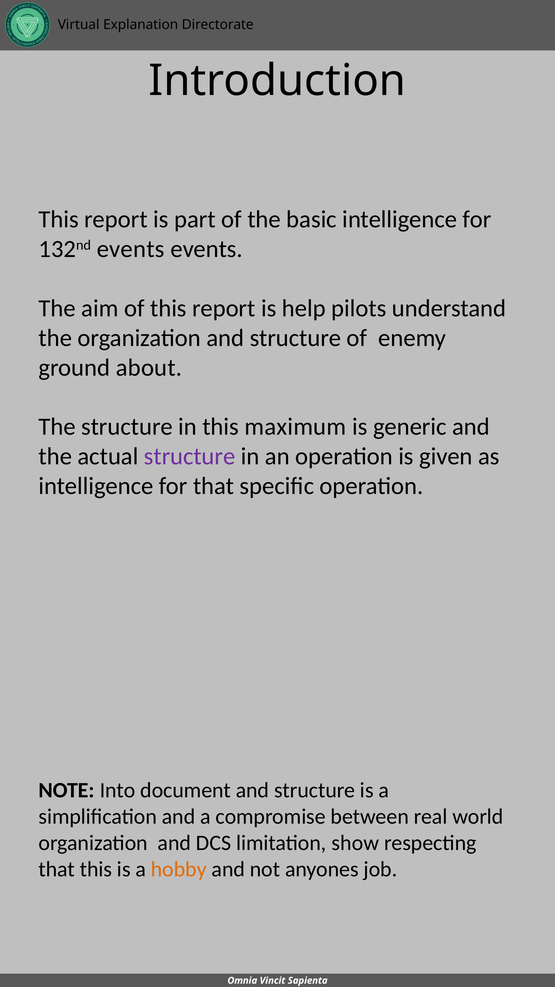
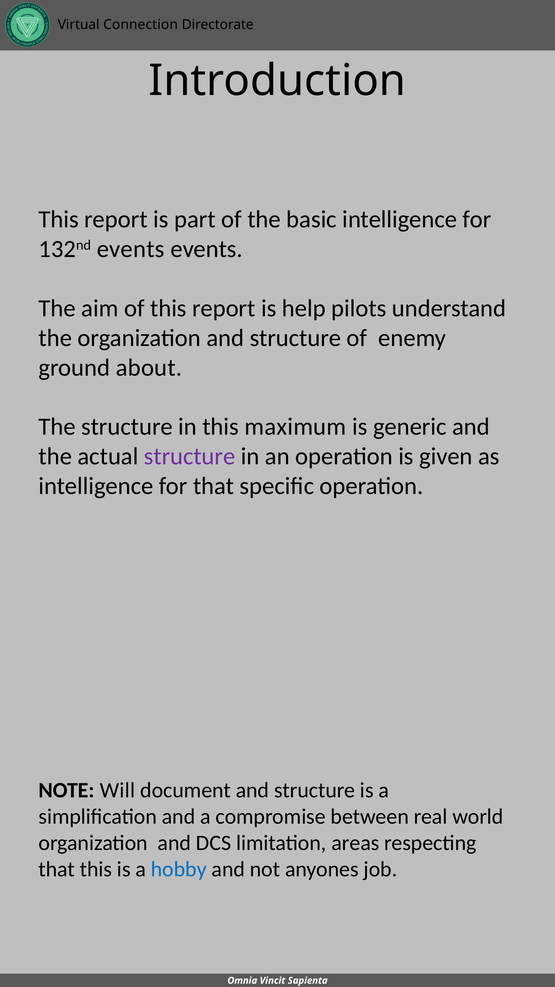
Explanation: Explanation -> Connection
Into: Into -> Will
show: show -> areas
hobby colour: orange -> blue
